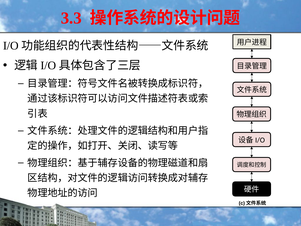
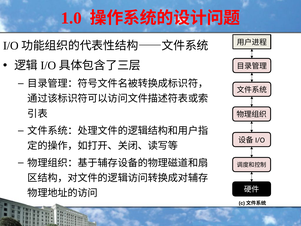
3.3: 3.3 -> 1.0
